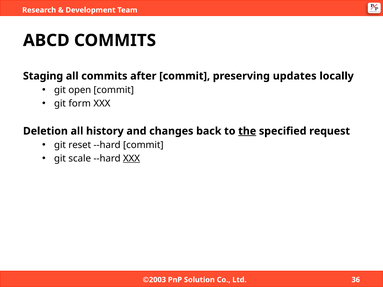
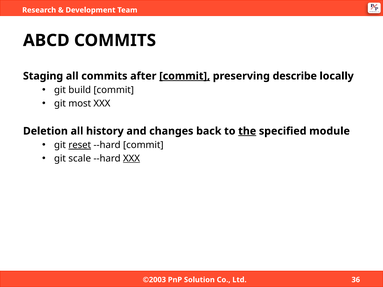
commit at (185, 76) underline: none -> present
updates: updates -> describe
open: open -> build
form: form -> most
request: request -> module
reset underline: none -> present
